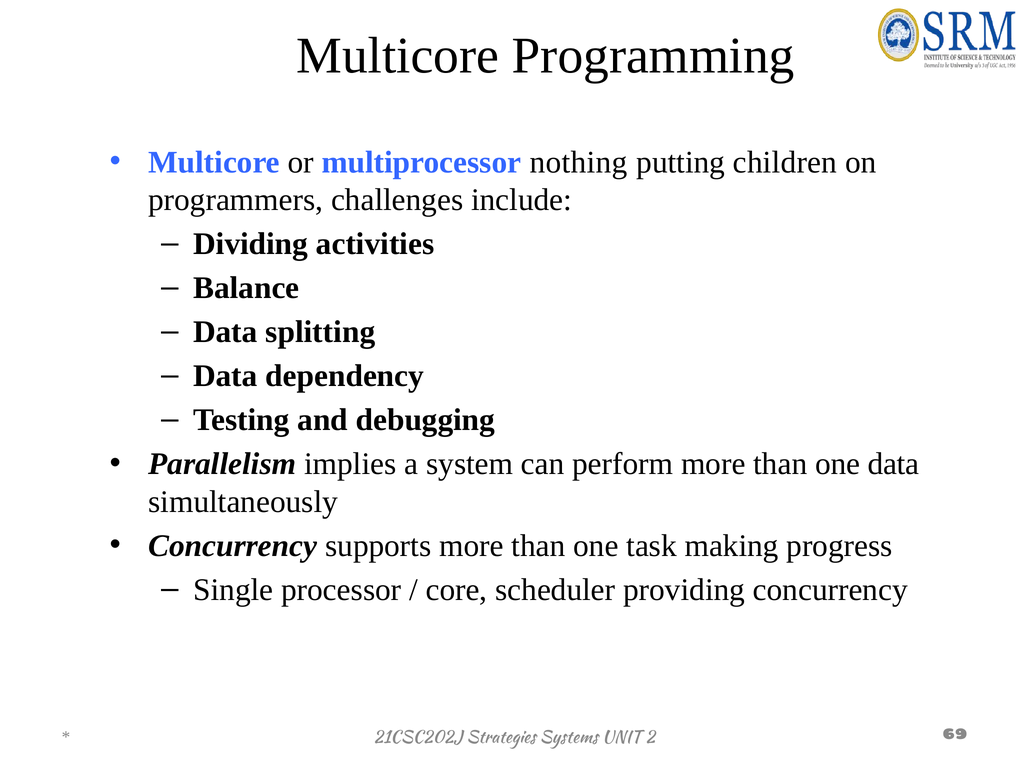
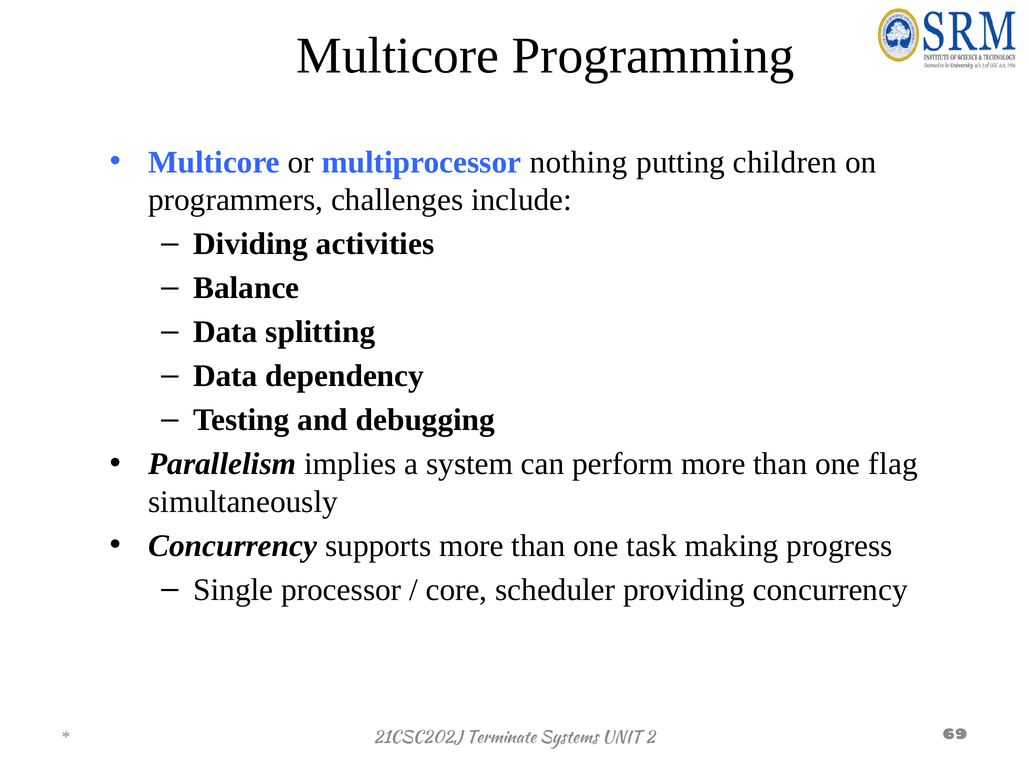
one data: data -> flag
Strategies: Strategies -> Terminate
